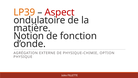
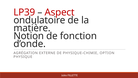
LP39 colour: orange -> red
